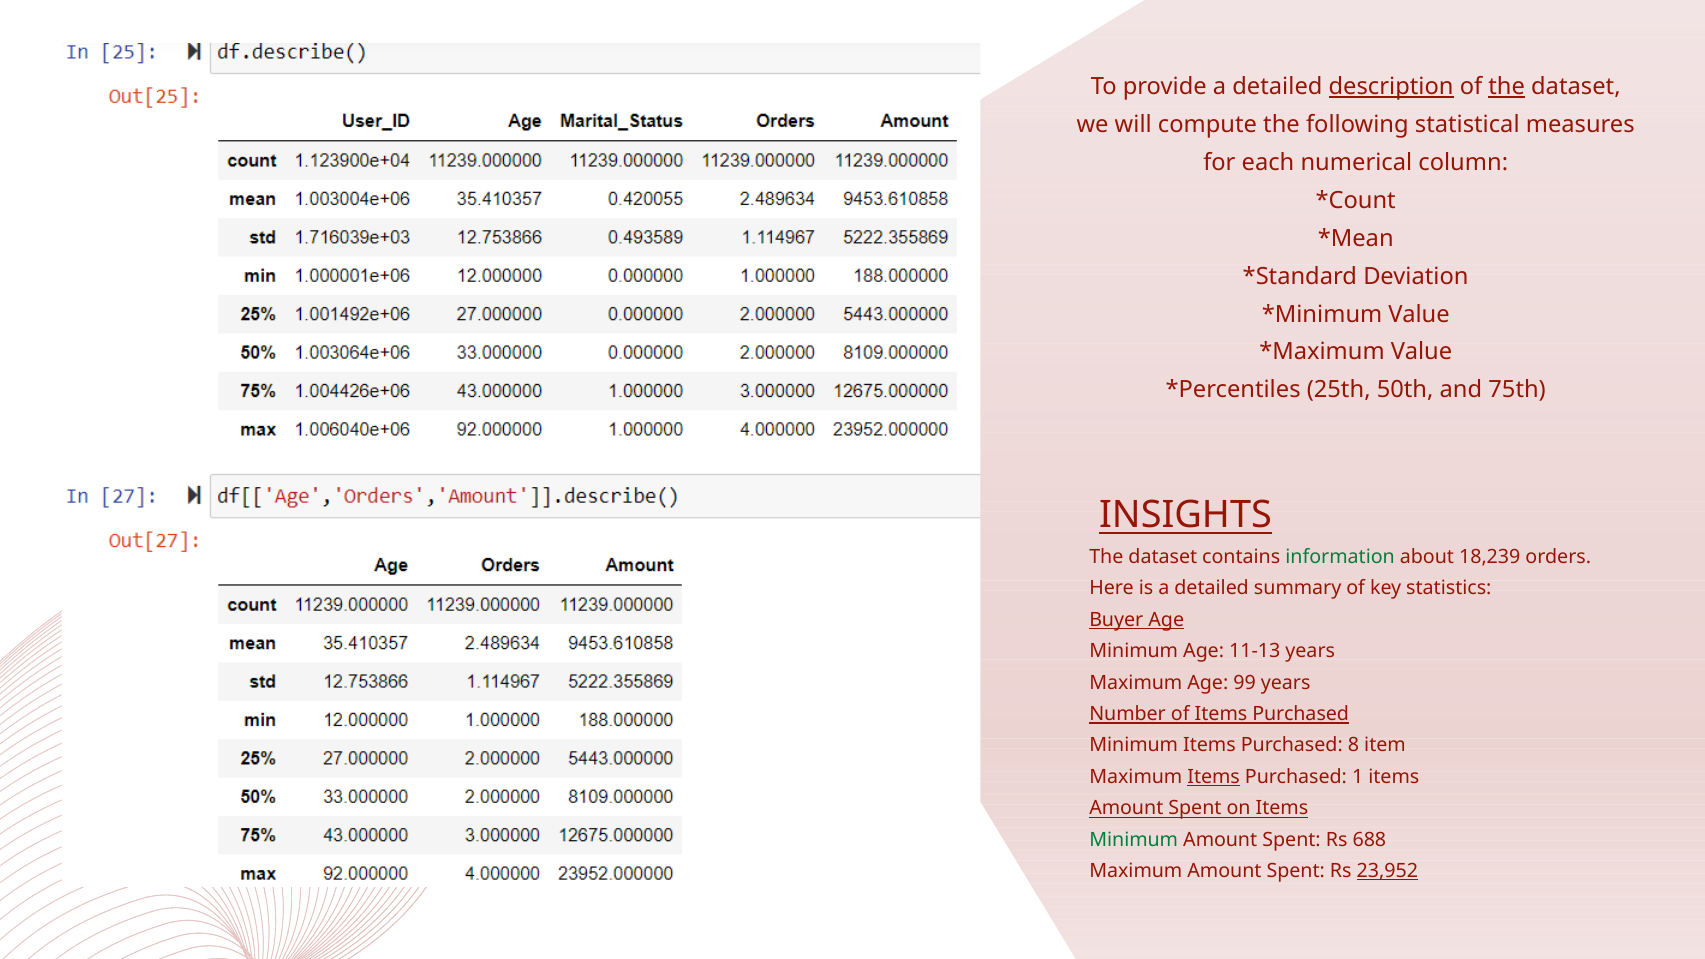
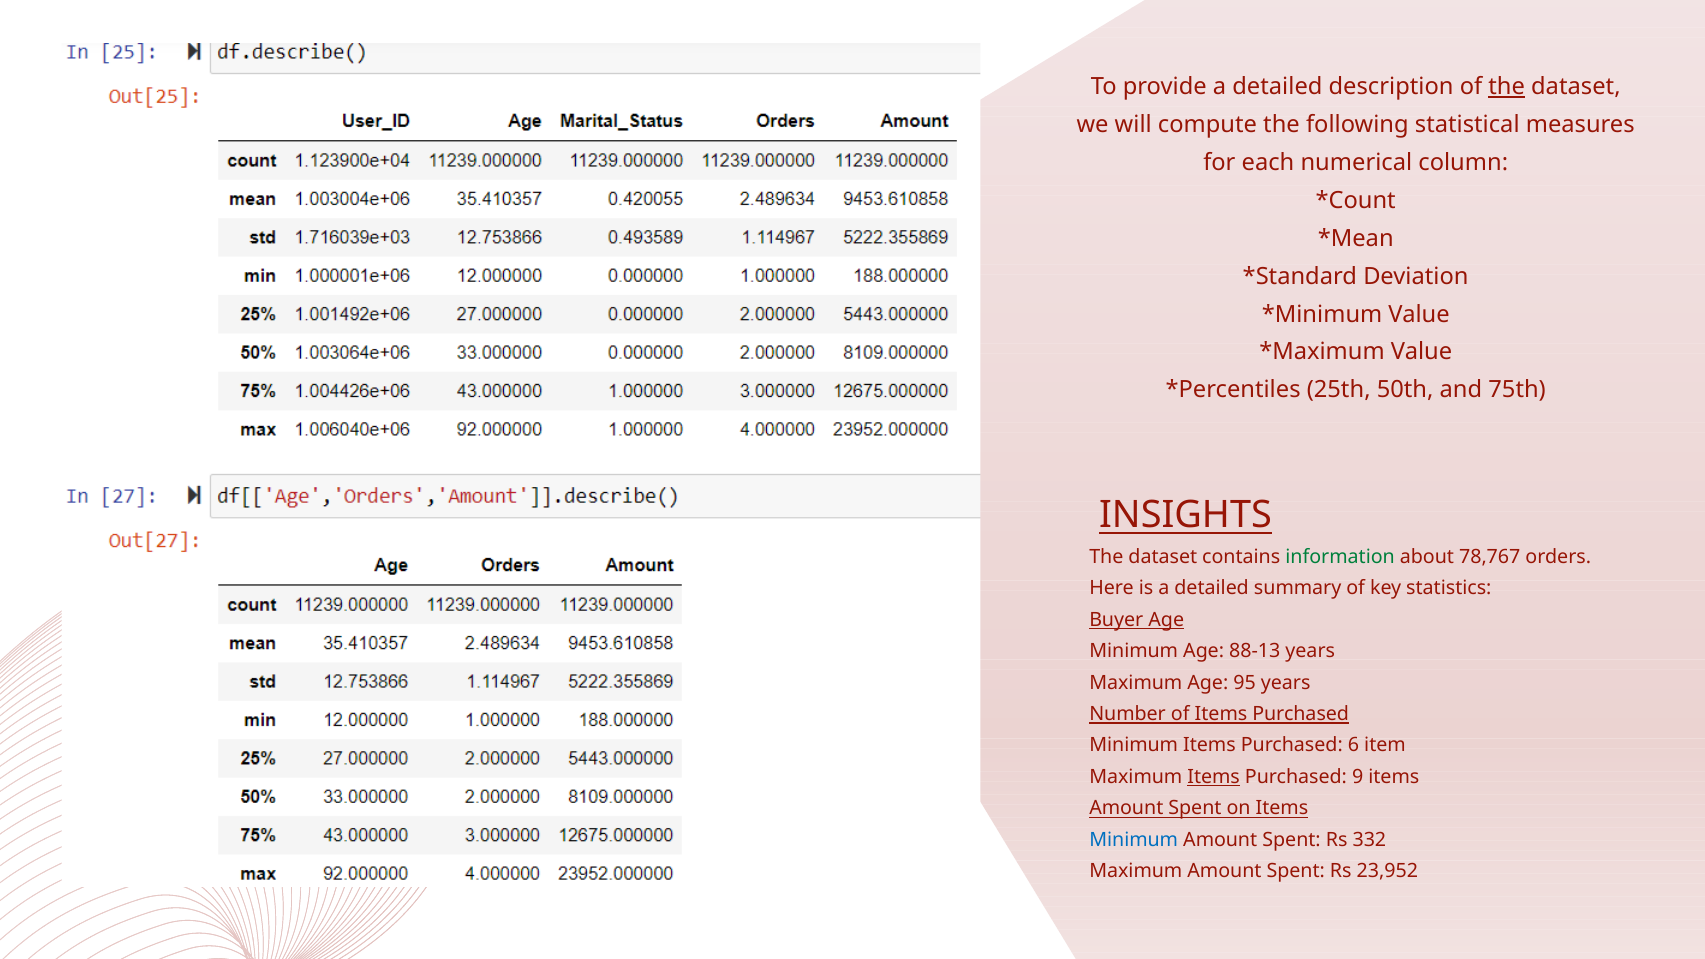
description underline: present -> none
18,239: 18,239 -> 78,767
11-13: 11-13 -> 88-13
99: 99 -> 95
8: 8 -> 6
1: 1 -> 9
Minimum at (1134, 840) colour: green -> blue
688: 688 -> 332
23,952 underline: present -> none
